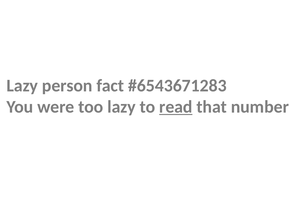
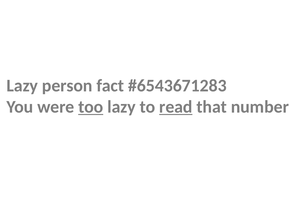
too underline: none -> present
